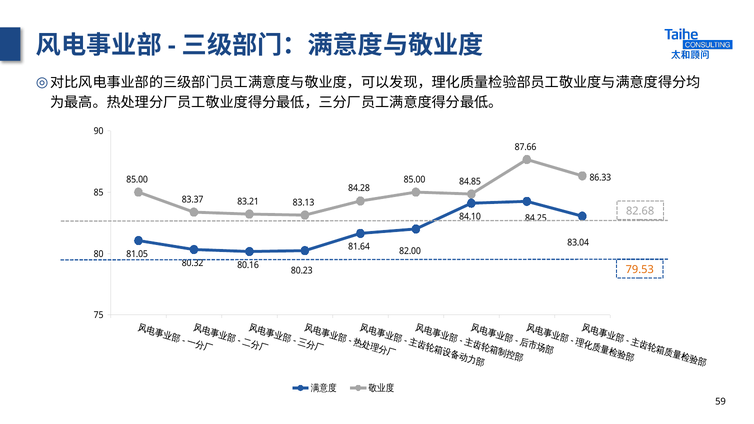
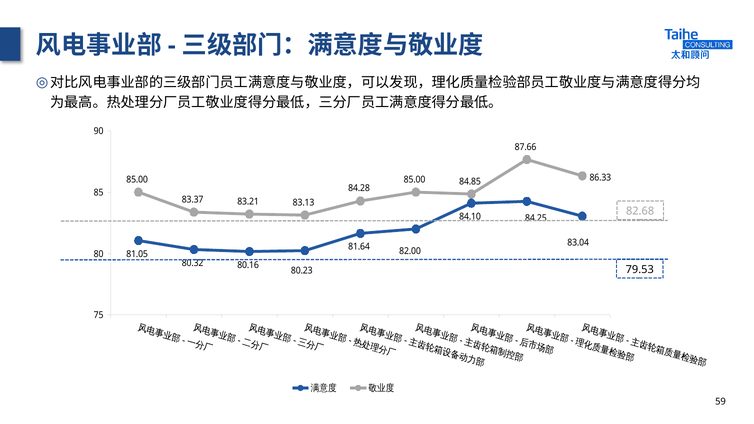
79.53 colour: orange -> black
